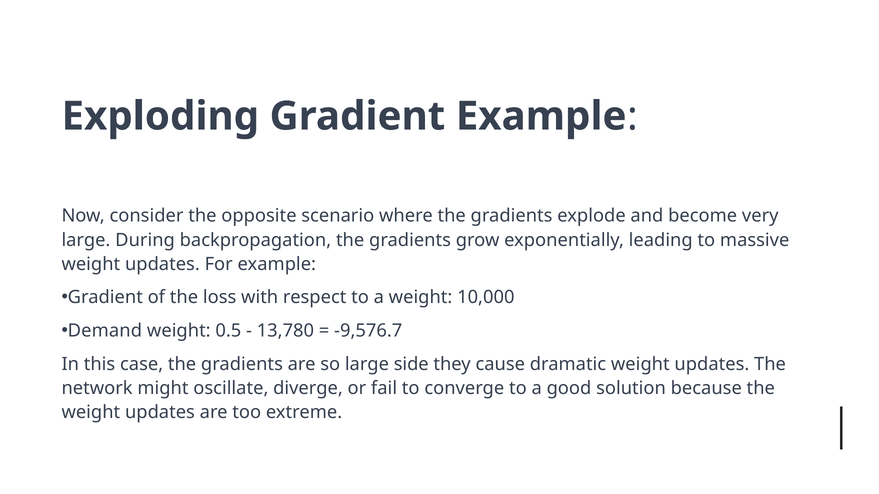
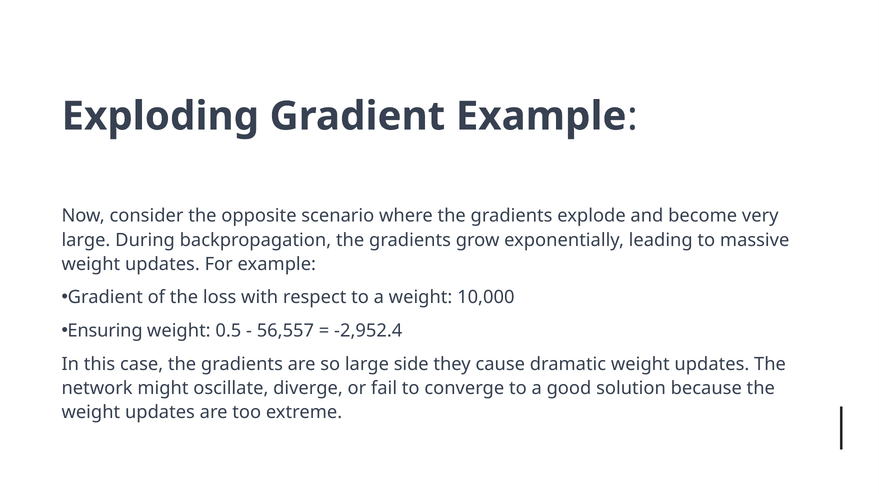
Demand: Demand -> Ensuring
13,780: 13,780 -> 56,557
-9,576.7: -9,576.7 -> -2,952.4
